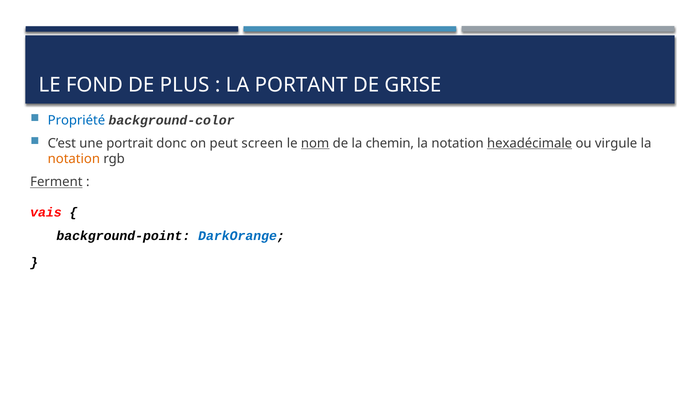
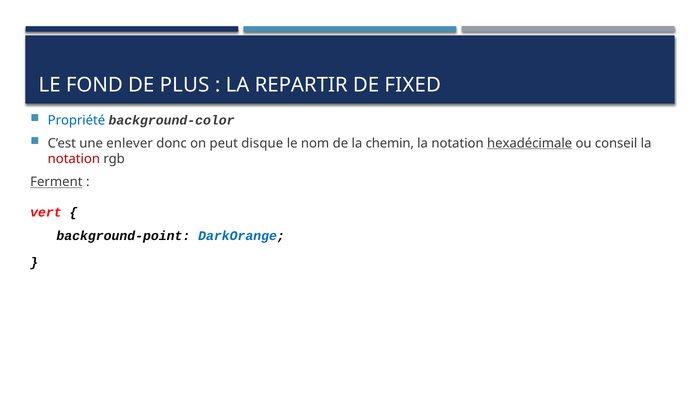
PORTANT: PORTANT -> REPARTIR
GRISE: GRISE -> FIXED
portrait: portrait -> enlever
screen: screen -> disque
nom underline: present -> none
virgule: virgule -> conseil
notation at (74, 159) colour: orange -> red
vais: vais -> vert
